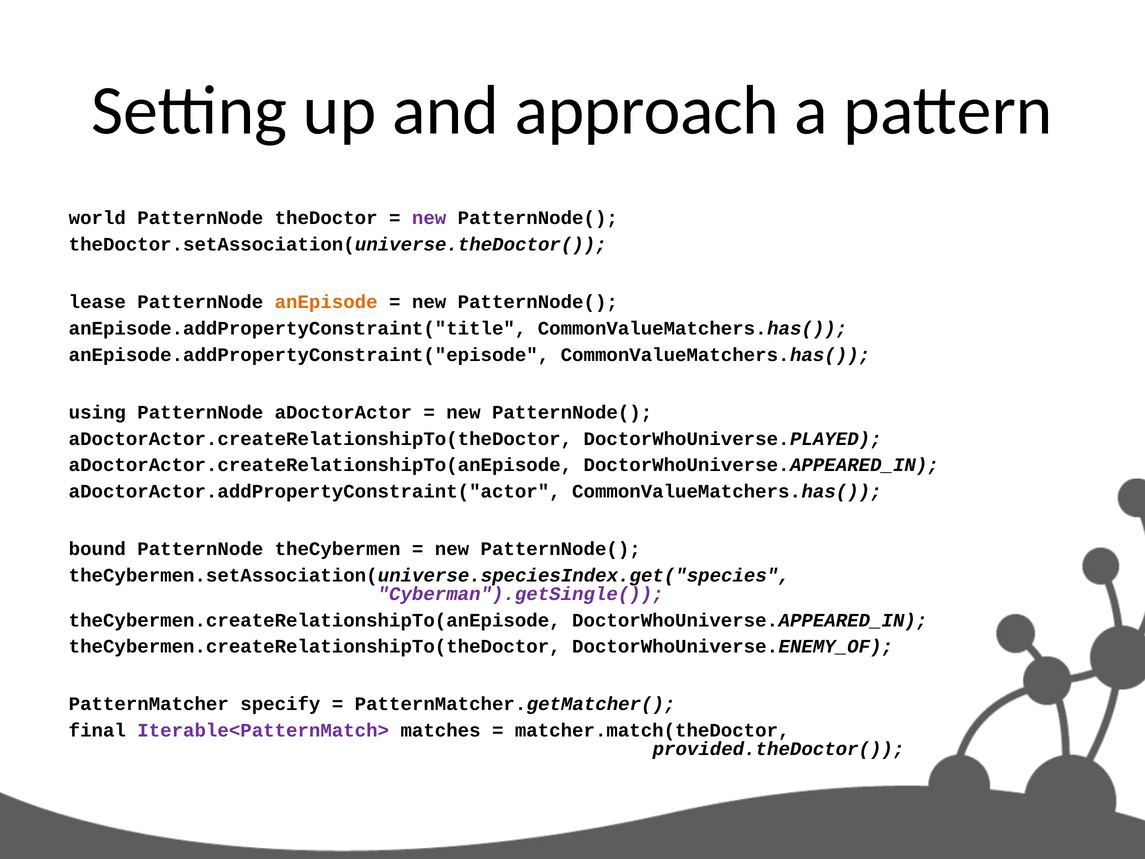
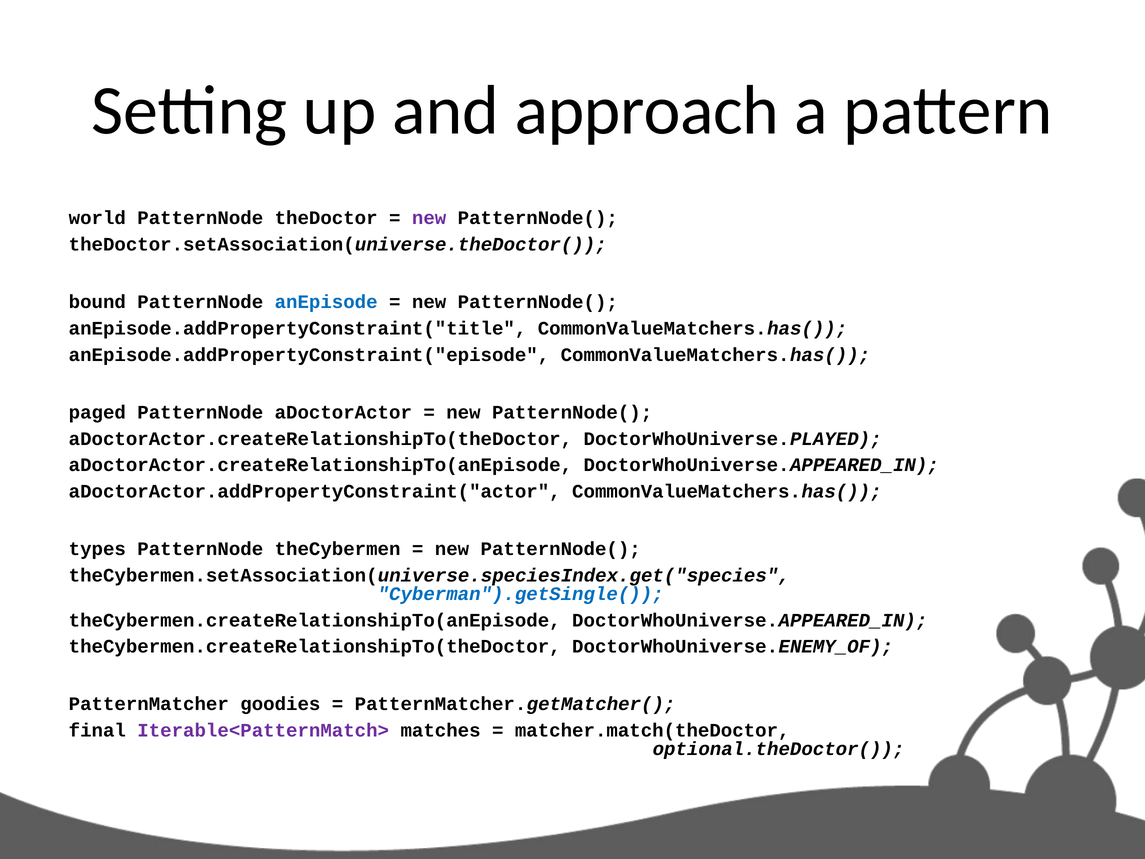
lease: lease -> bound
anEpisode colour: orange -> blue
using: using -> paged
bound: bound -> types
Cyberman").getSingle( colour: purple -> blue
specify: specify -> goodies
provided.theDoctor(: provided.theDoctor( -> optional.theDoctor(
